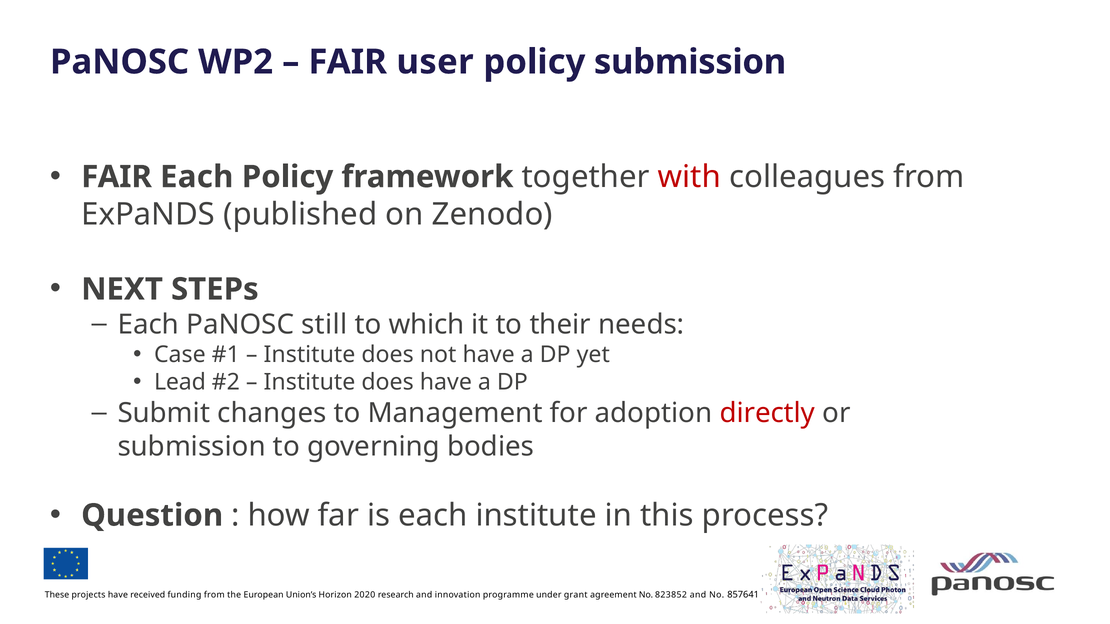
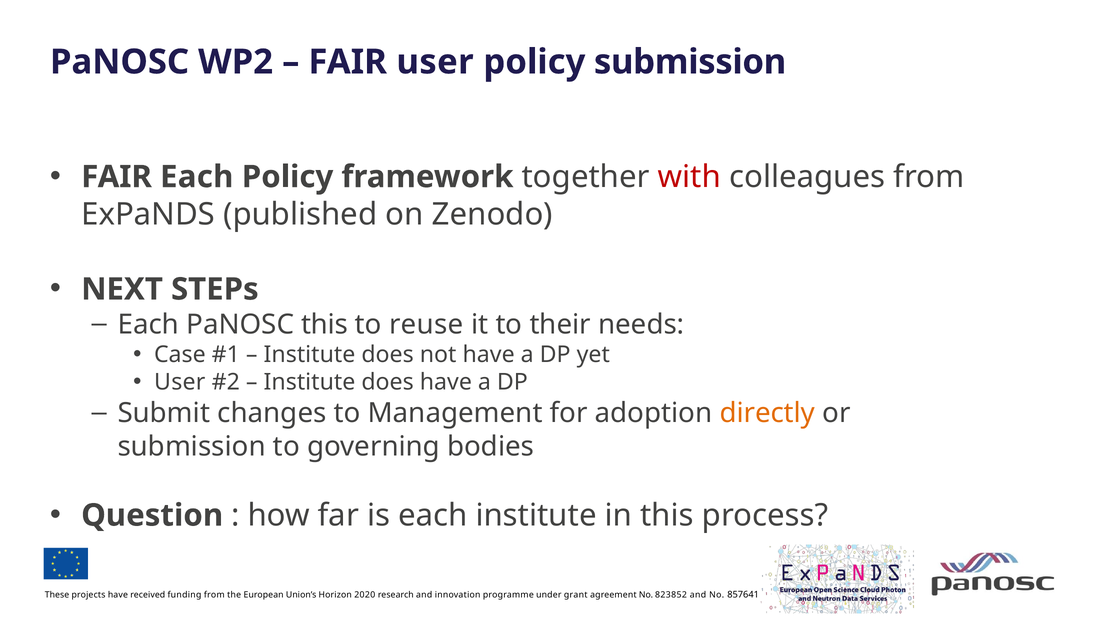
PaNOSC still: still -> this
which: which -> reuse
Lead at (180, 383): Lead -> User
directly colour: red -> orange
